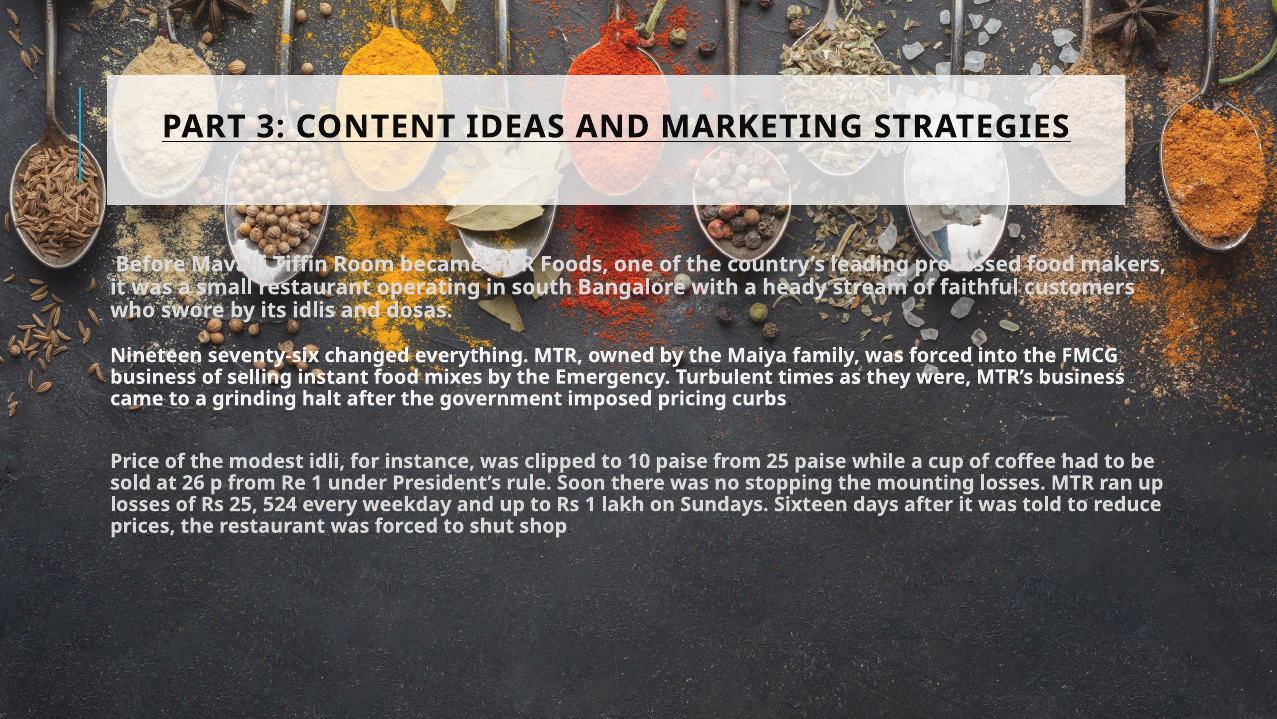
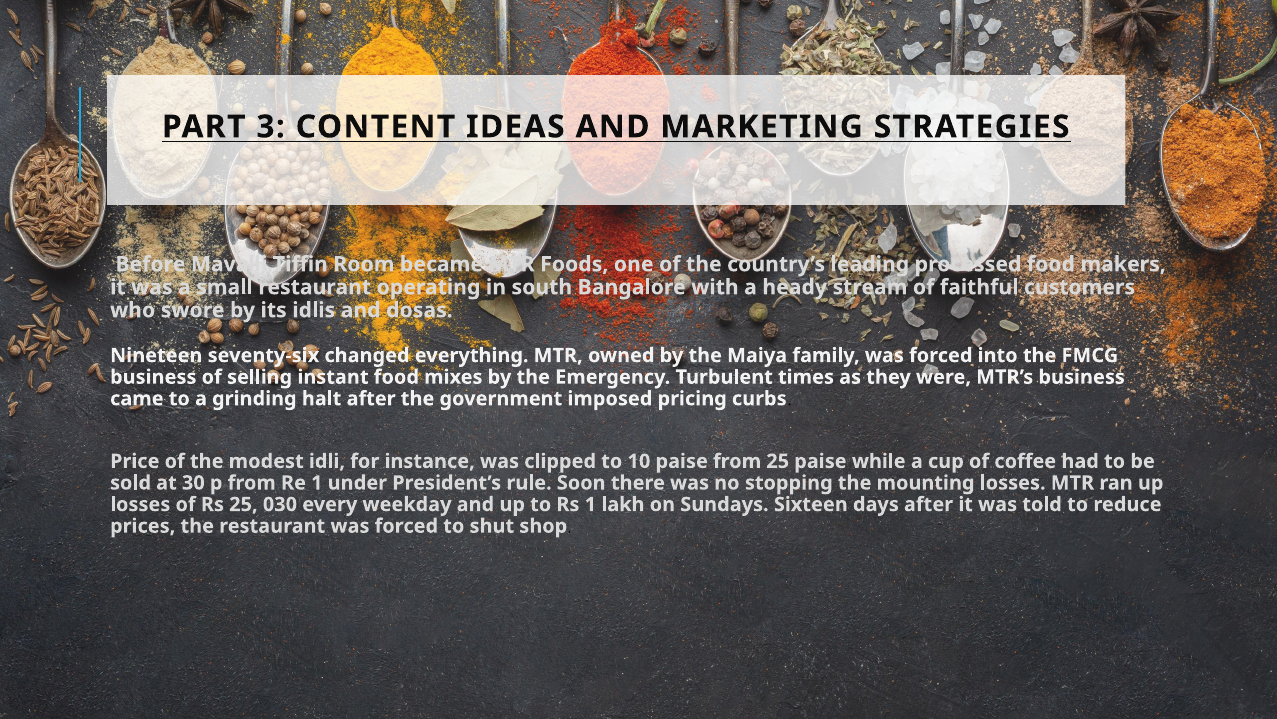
26: 26 -> 30
524: 524 -> 030
